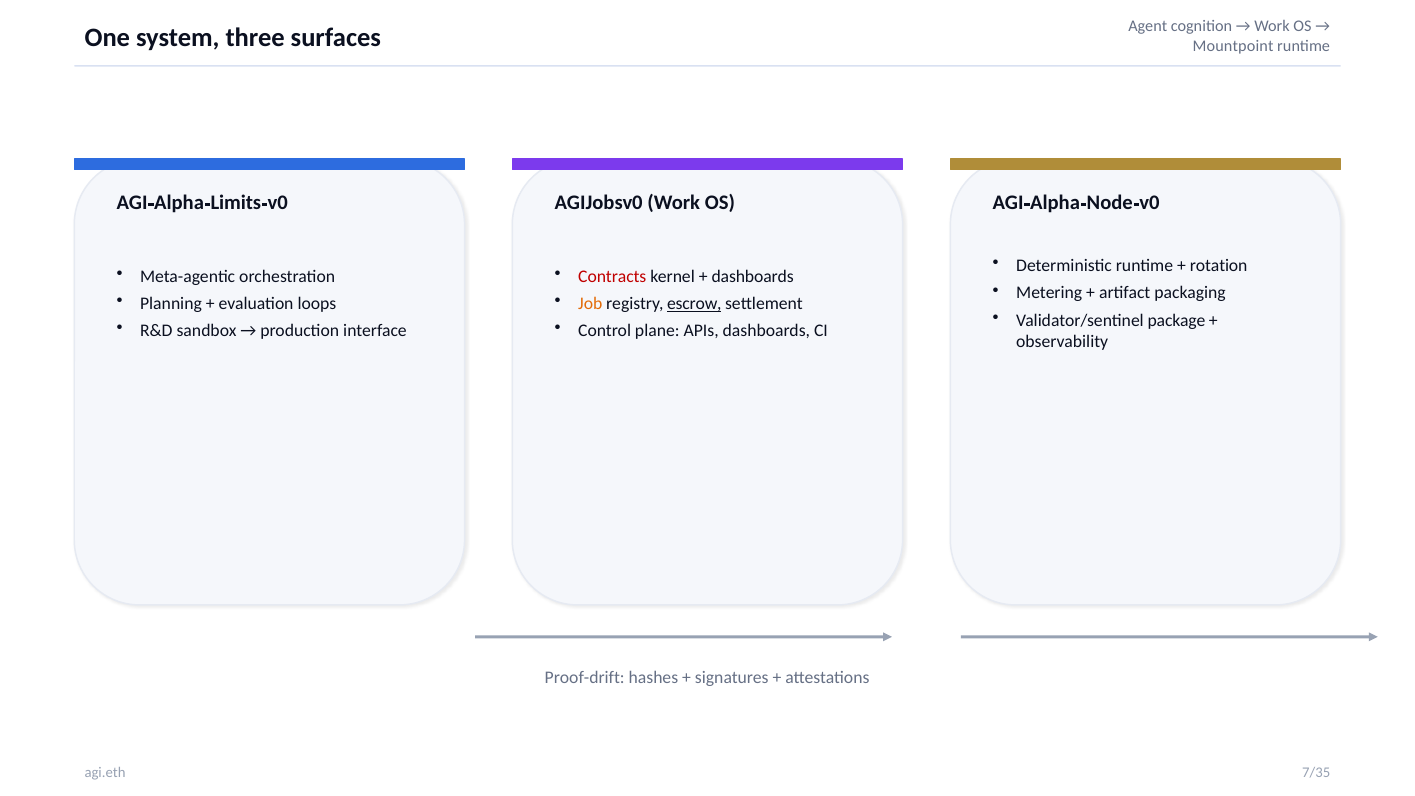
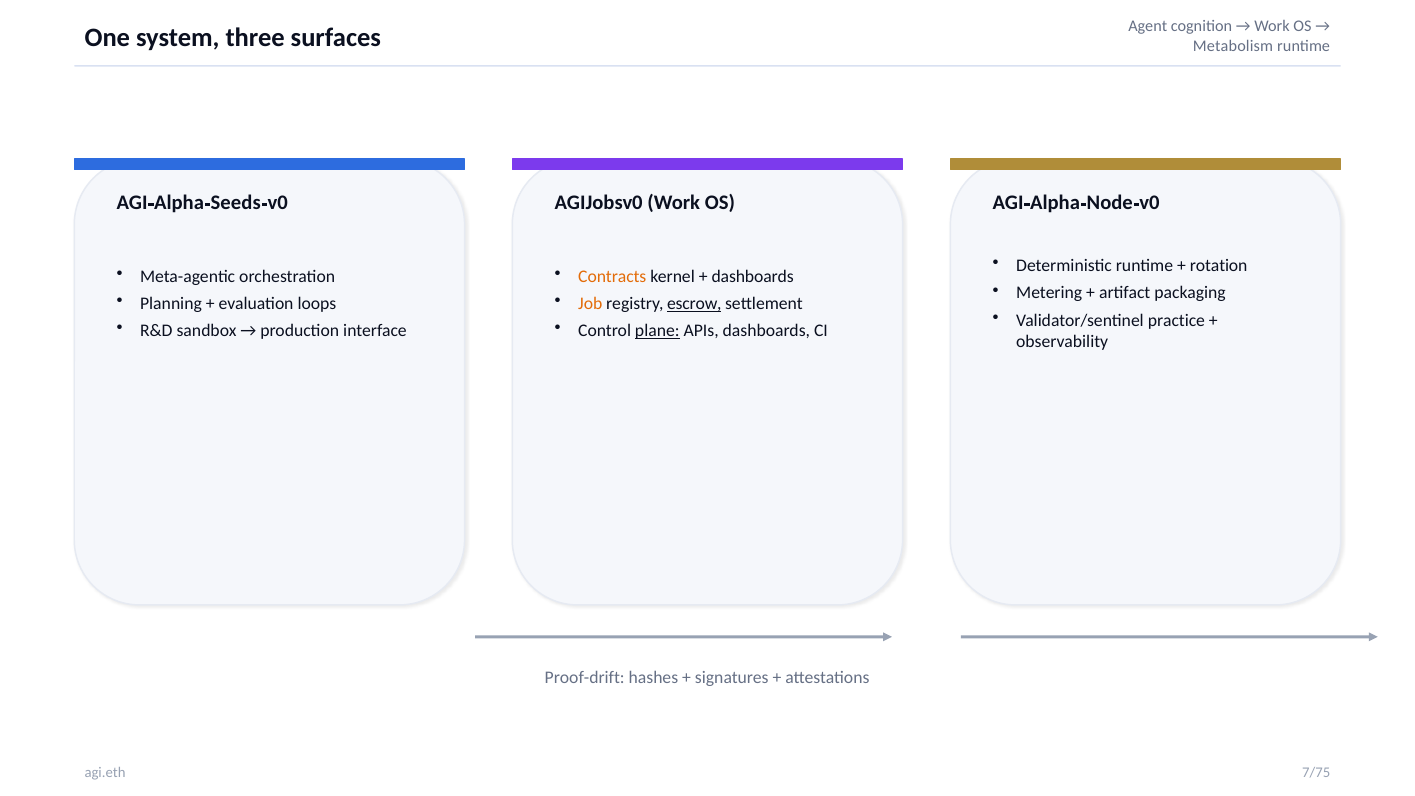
Mountpoint: Mountpoint -> Metabolism
Limits: Limits -> Seeds
Contracts colour: red -> orange
package: package -> practice
plane underline: none -> present
7/35: 7/35 -> 7/75
